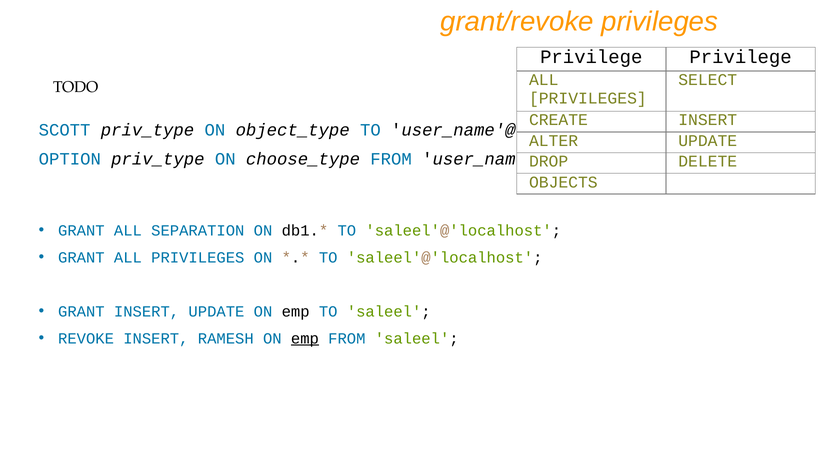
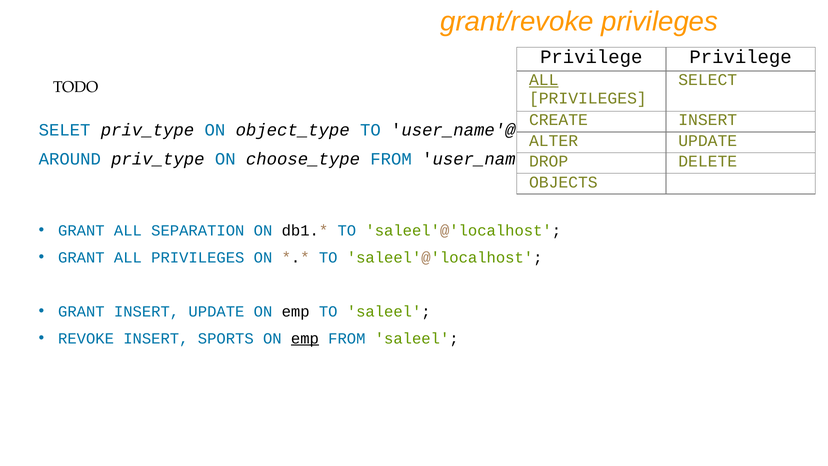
ALL at (544, 80) underline: none -> present
SCOTT: SCOTT -> SELET
OPTION: OPTION -> AROUND
RAMESH: RAMESH -> SPORTS
